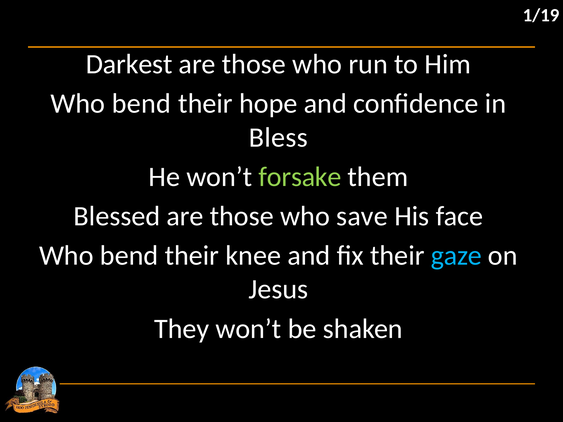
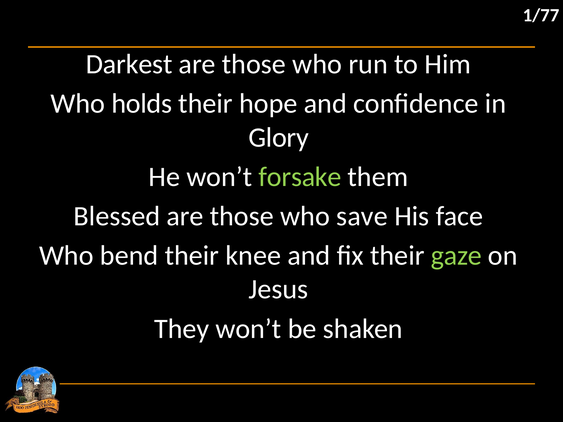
1/19: 1/19 -> 1/77
bend at (142, 104): bend -> holds
Bless: Bless -> Glory
gaze colour: light blue -> light green
